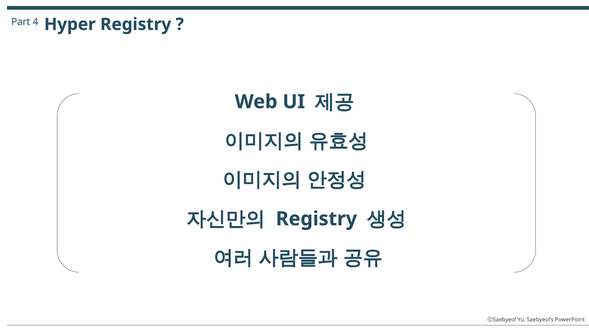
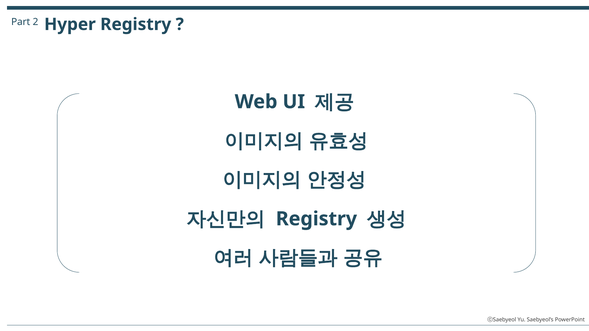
4: 4 -> 2
